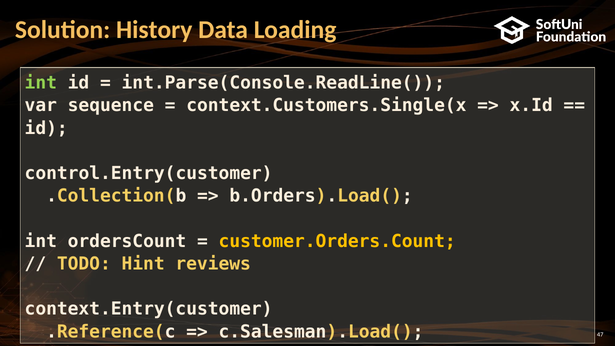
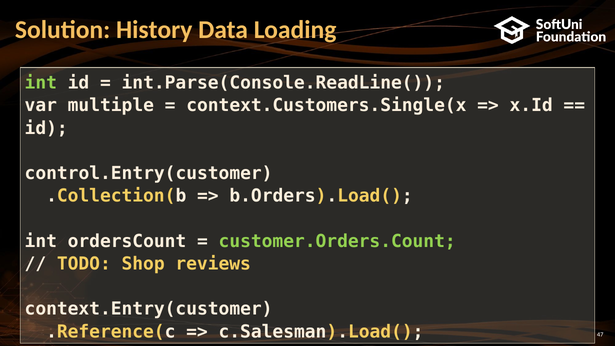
sequence: sequence -> multiple
customer.Orders.Count colour: yellow -> light green
Hint: Hint -> Shop
